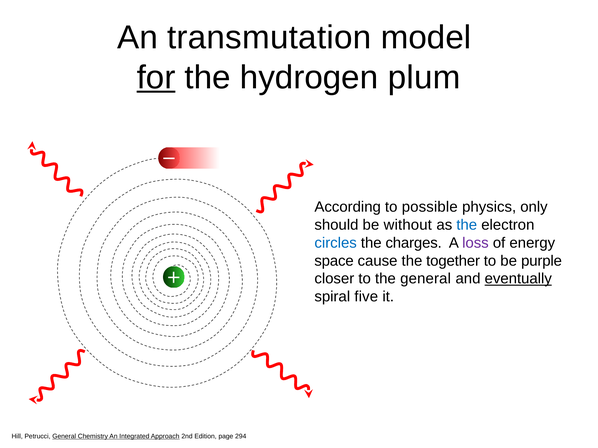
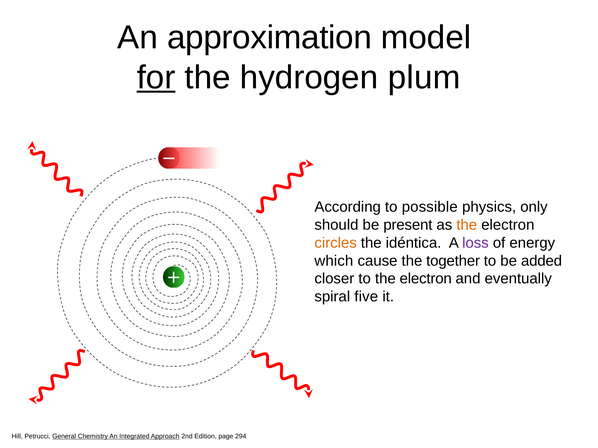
transmutation: transmutation -> approximation
without: without -> present
the at (467, 225) colour: blue -> orange
circles colour: blue -> orange
charges: charges -> idéntica
space: space -> which
purple: purple -> added
to the general: general -> electron
eventually underline: present -> none
